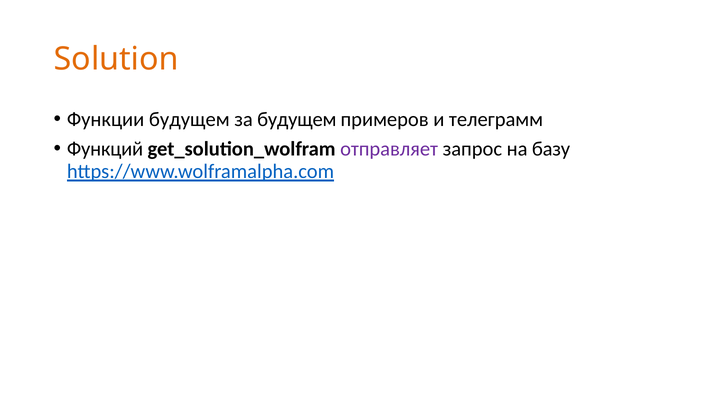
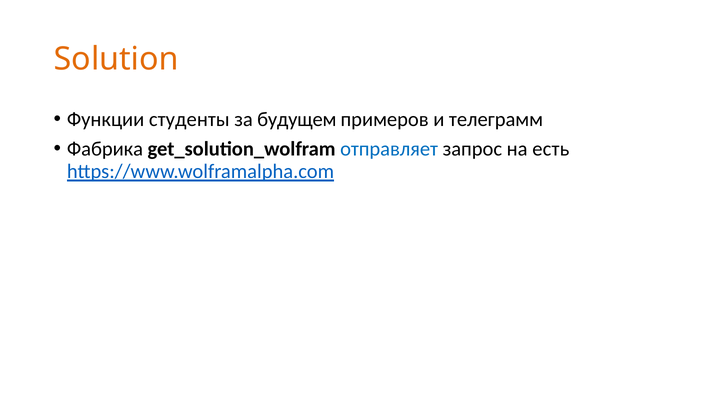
Функции будущем: будущем -> студенты
Функций: Функций -> Фабрика
отправляет colour: purple -> blue
базу: базу -> есть
